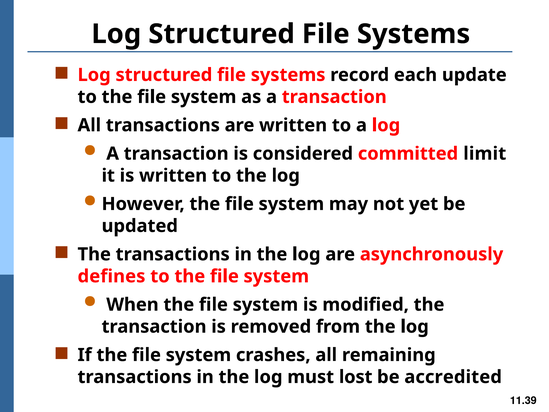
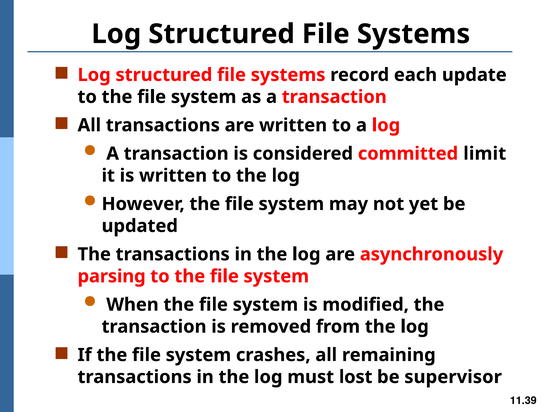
defines: defines -> parsing
accredited: accredited -> supervisor
